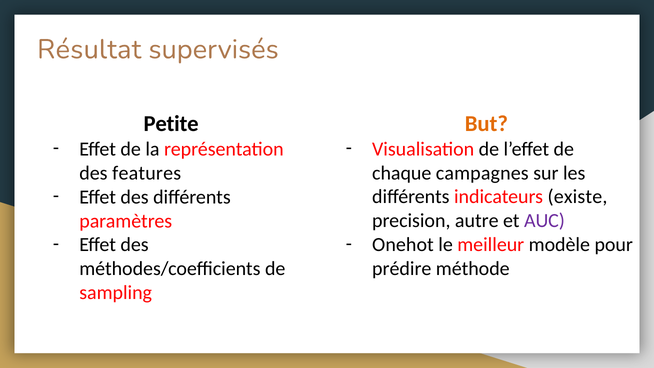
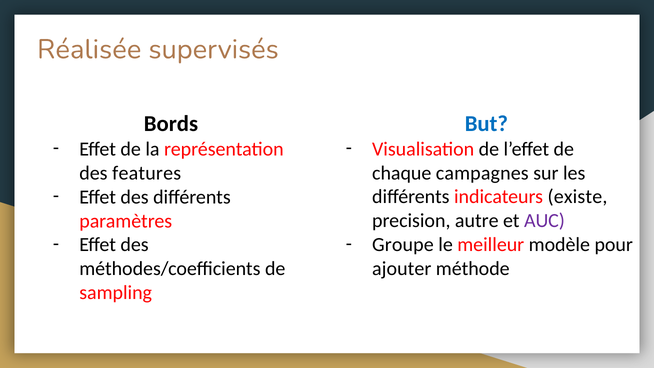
Résultat: Résultat -> Réalisée
Petite: Petite -> Bords
But colour: orange -> blue
Onehot: Onehot -> Groupe
prédire: prédire -> ajouter
